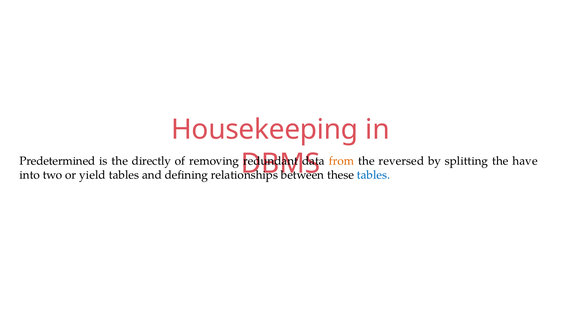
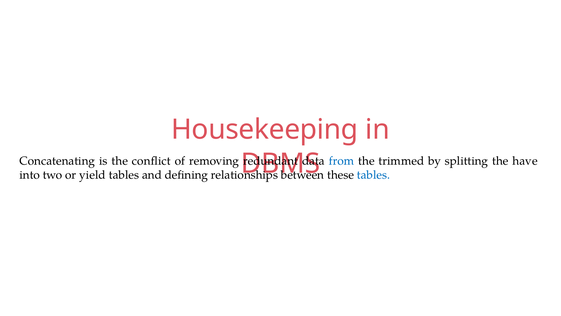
Predetermined: Predetermined -> Concatenating
directly: directly -> conflict
from colour: orange -> blue
reversed: reversed -> trimmed
